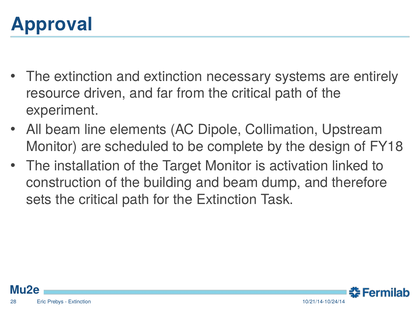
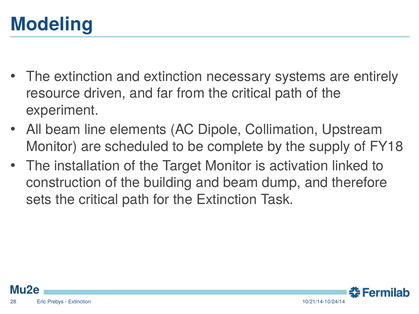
Approval: Approval -> Modeling
design: design -> supply
